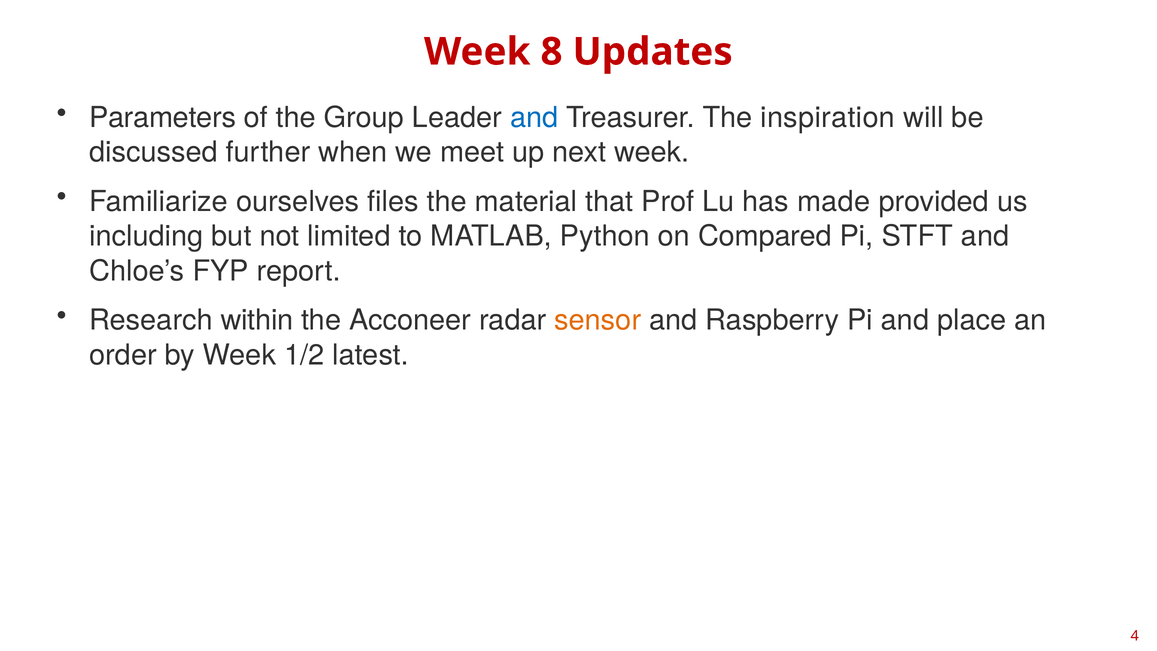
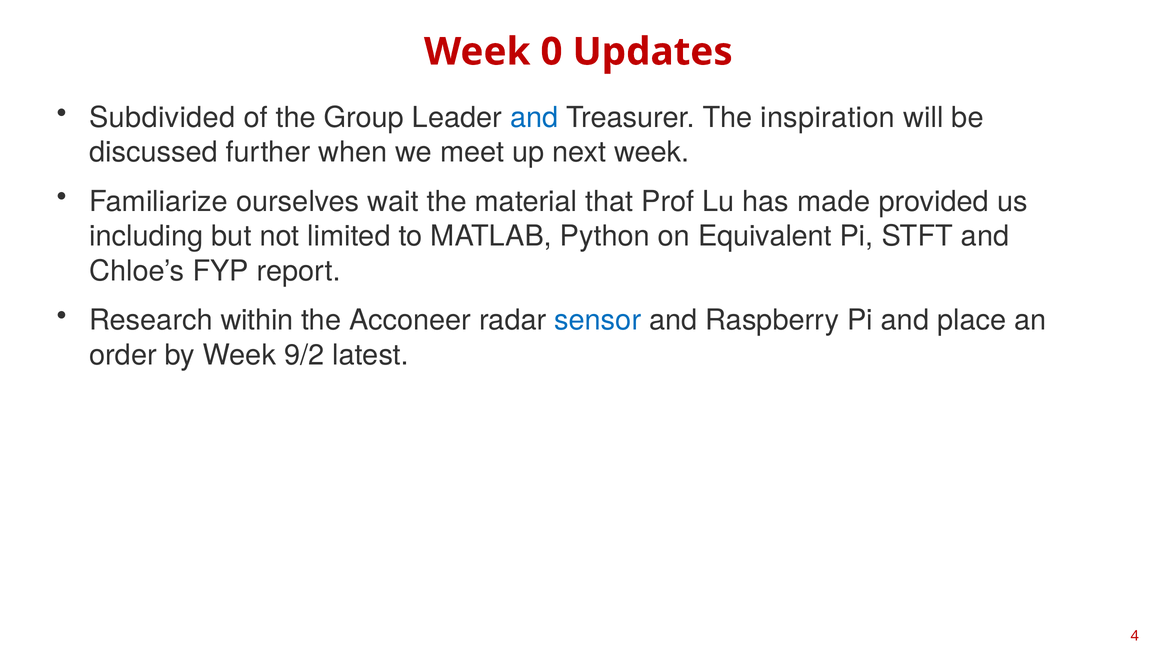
8: 8 -> 0
Parameters: Parameters -> Subdivided
files: files -> wait
Compared: Compared -> Equivalent
sensor colour: orange -> blue
1/2: 1/2 -> 9/2
